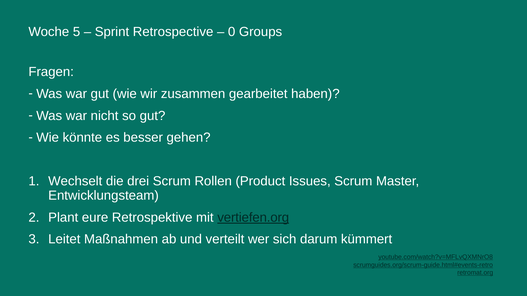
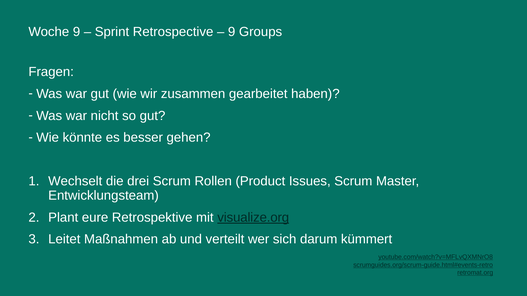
Woche 5: 5 -> 9
0 at (232, 32): 0 -> 9
vertiefen.org: vertiefen.org -> visualize.org
